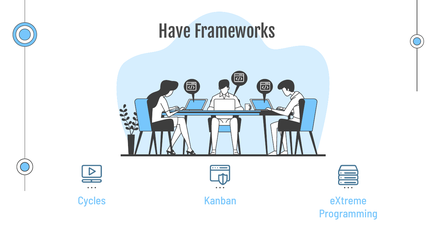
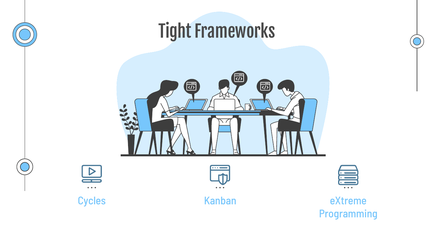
Have: Have -> Tight
